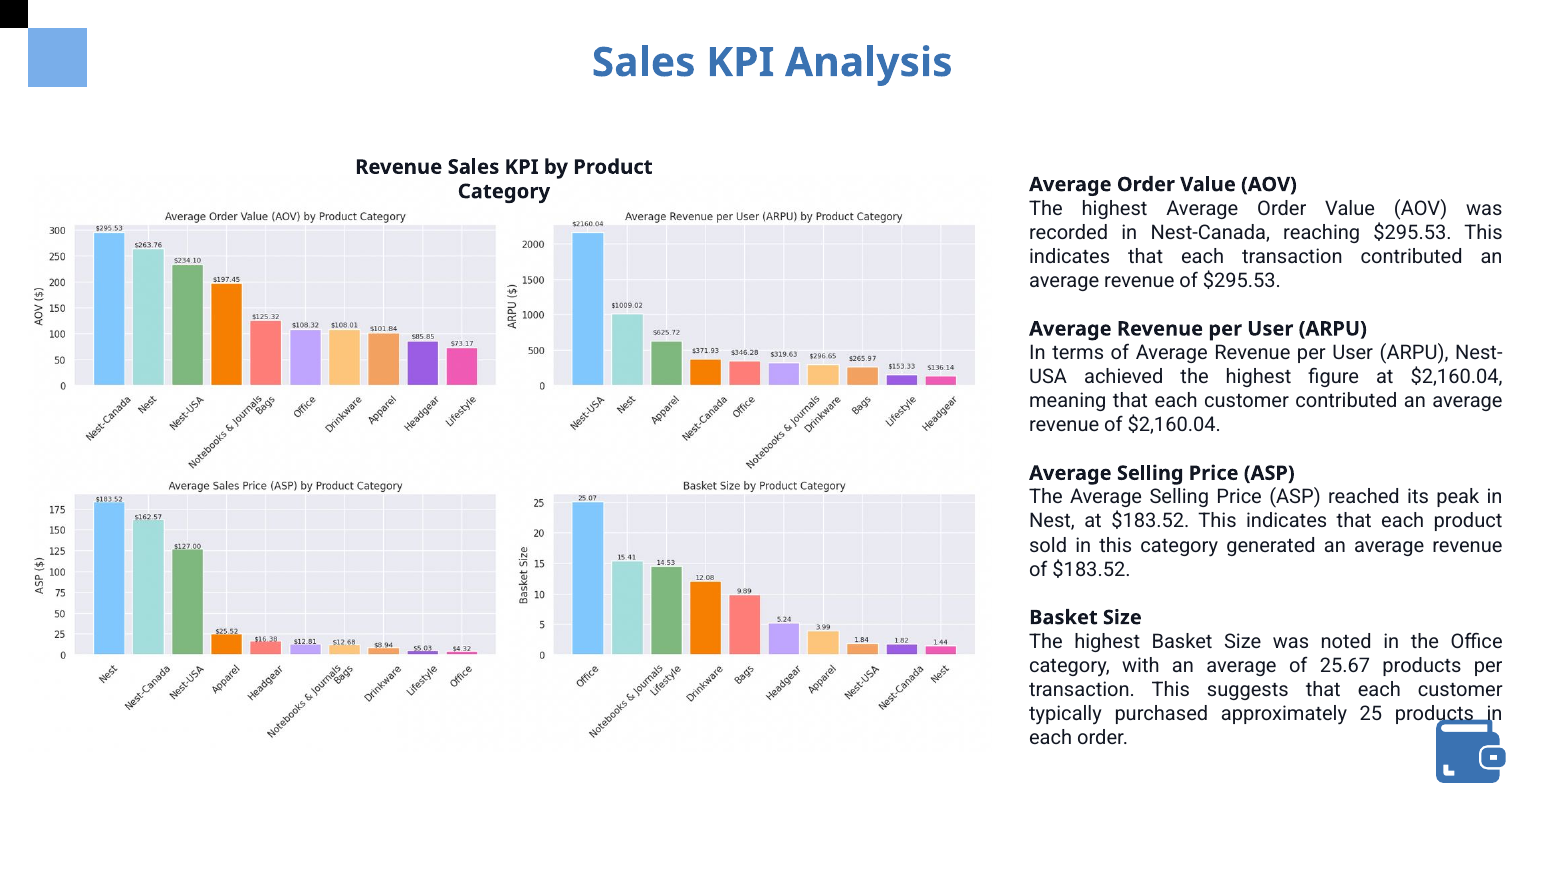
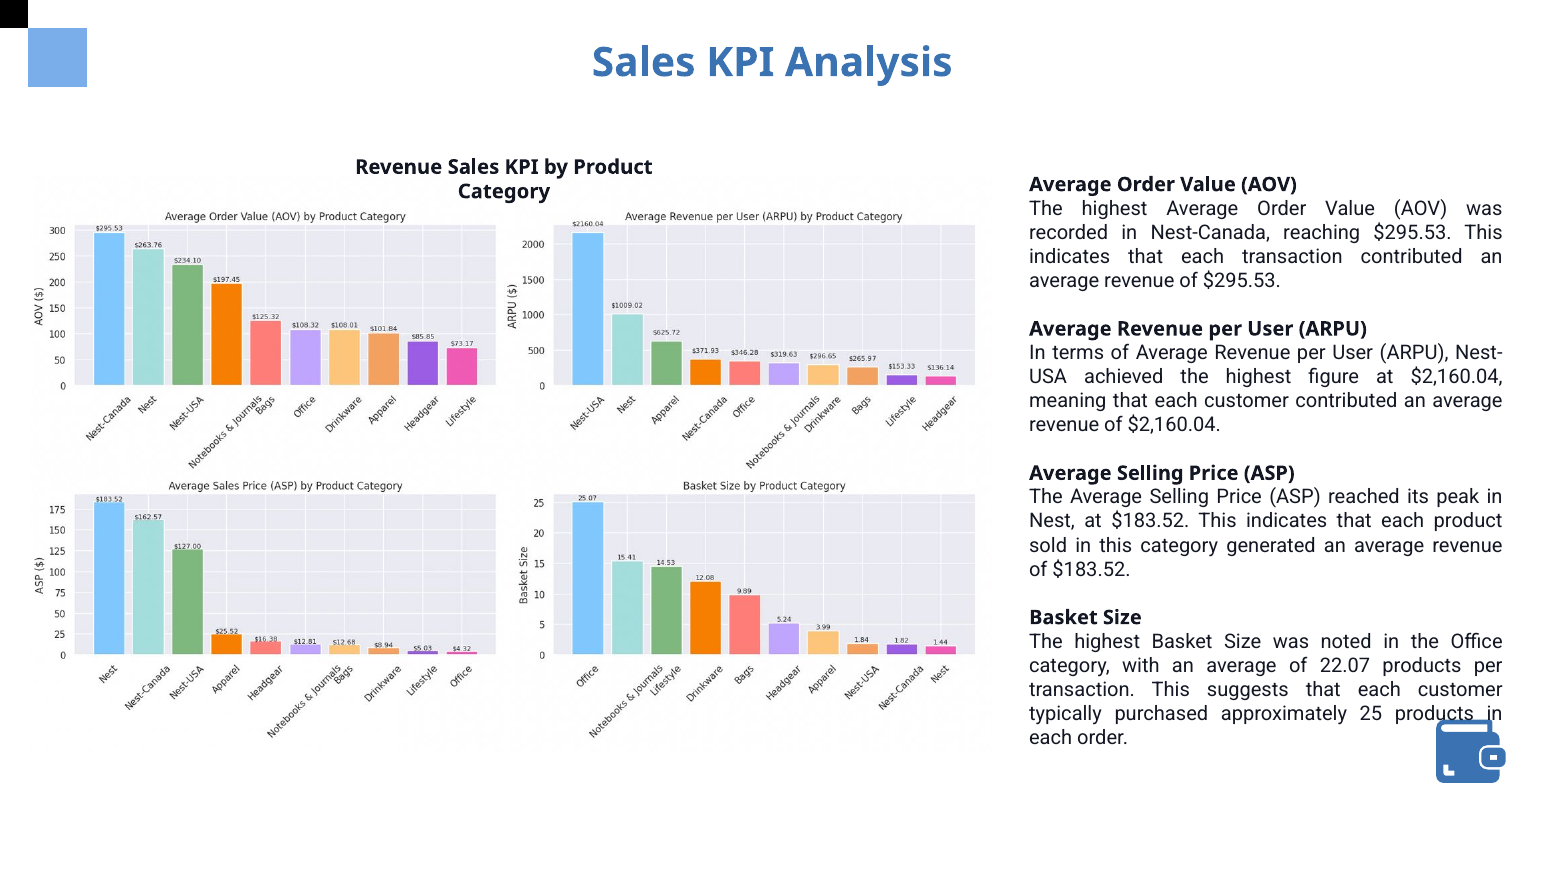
25.67: 25.67 -> 22.07
